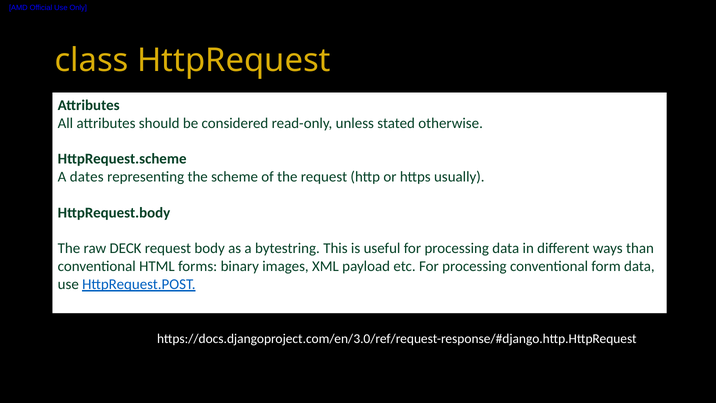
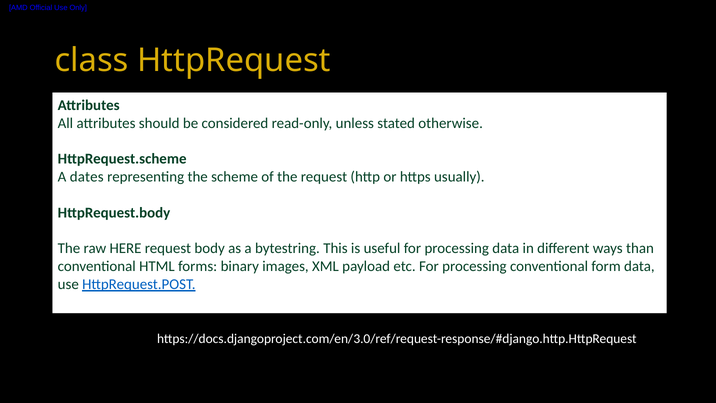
DECK: DECK -> HERE
